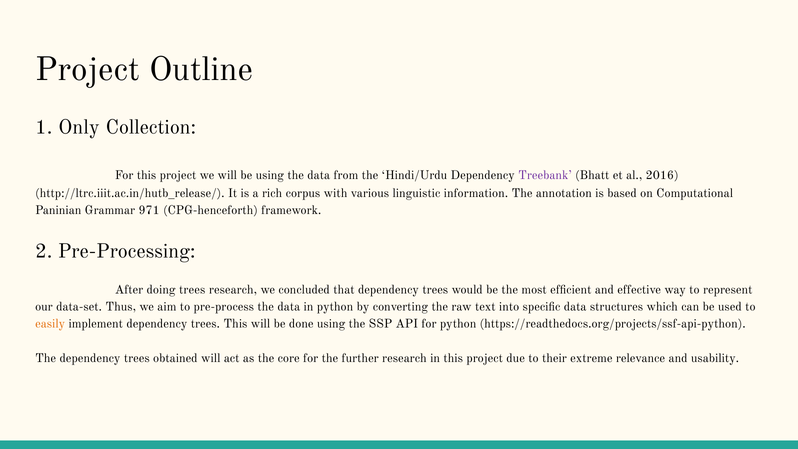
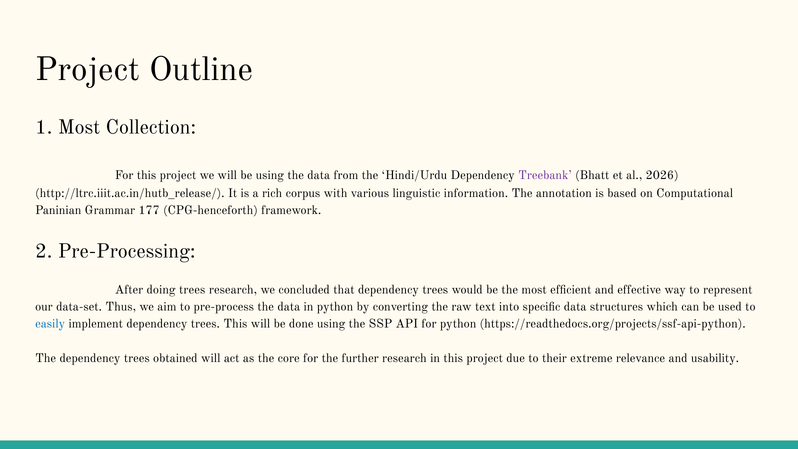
1 Only: Only -> Most
2016: 2016 -> 2026
971: 971 -> 177
easily colour: orange -> blue
